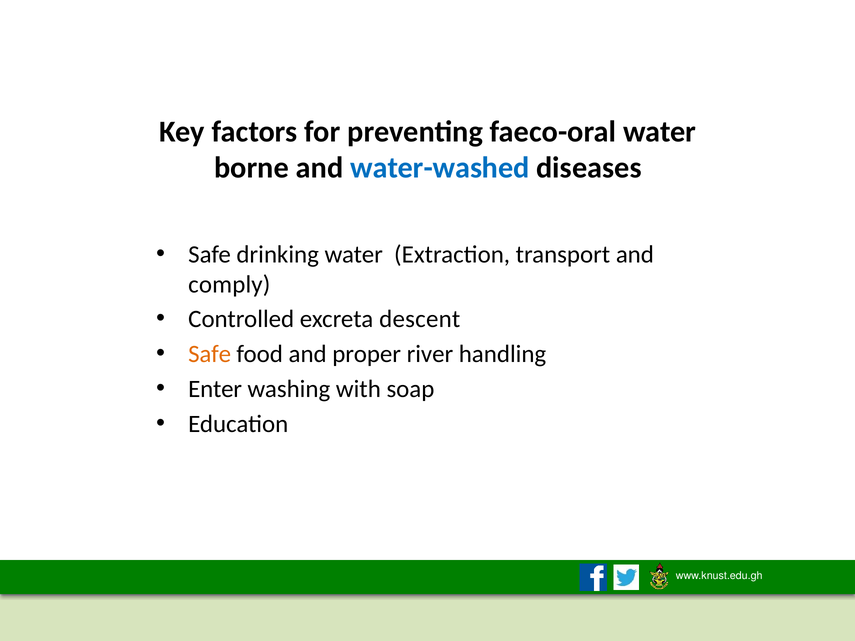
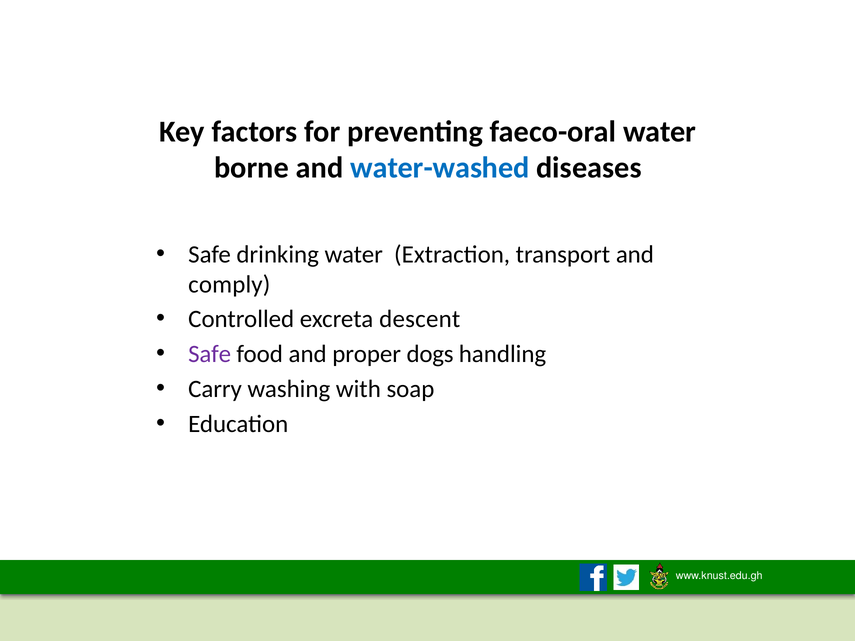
Safe at (210, 354) colour: orange -> purple
river: river -> dogs
Enter: Enter -> Carry
